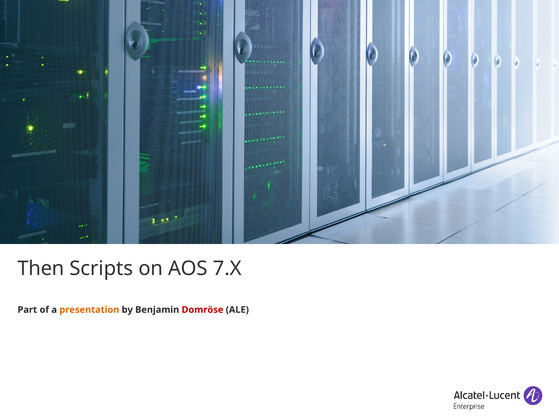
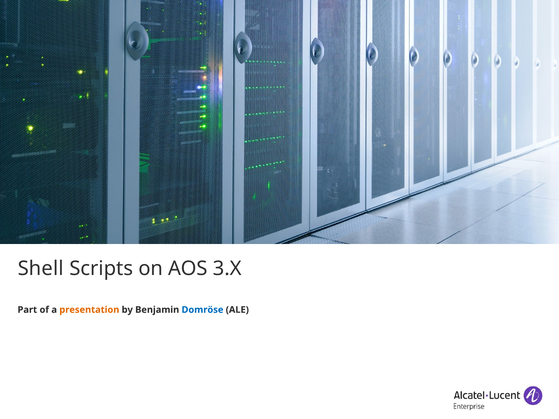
Then: Then -> Shell
7.X: 7.X -> 3.X
Domröse colour: red -> blue
